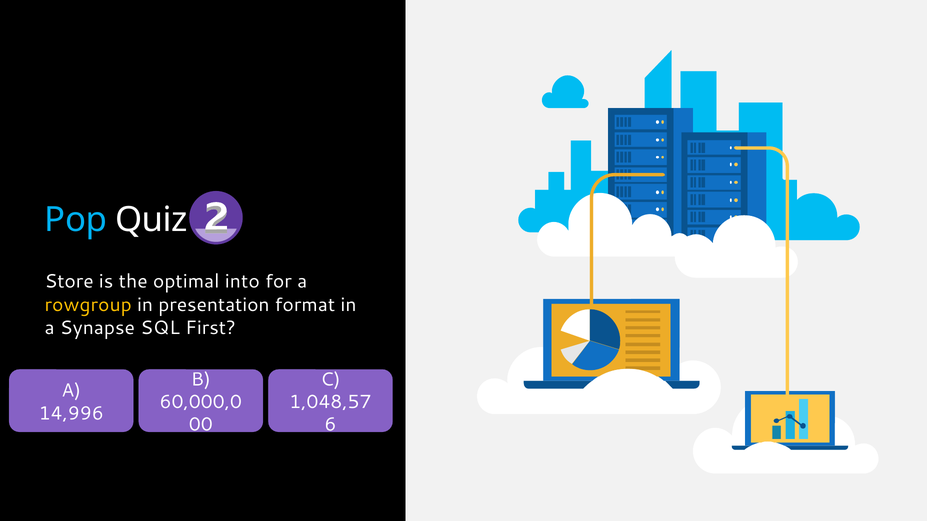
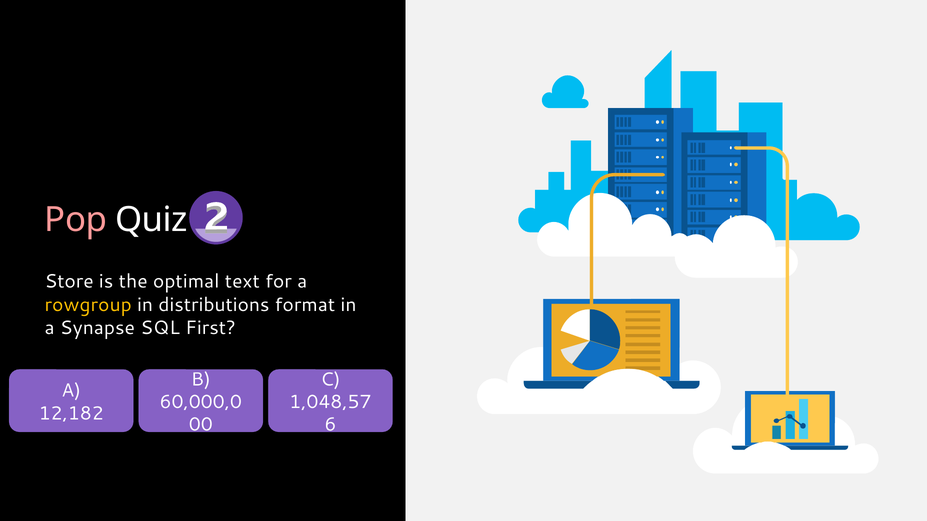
Pop colour: light blue -> pink
into: into -> text
presentation: presentation -> distributions
14,996: 14,996 -> 12,182
